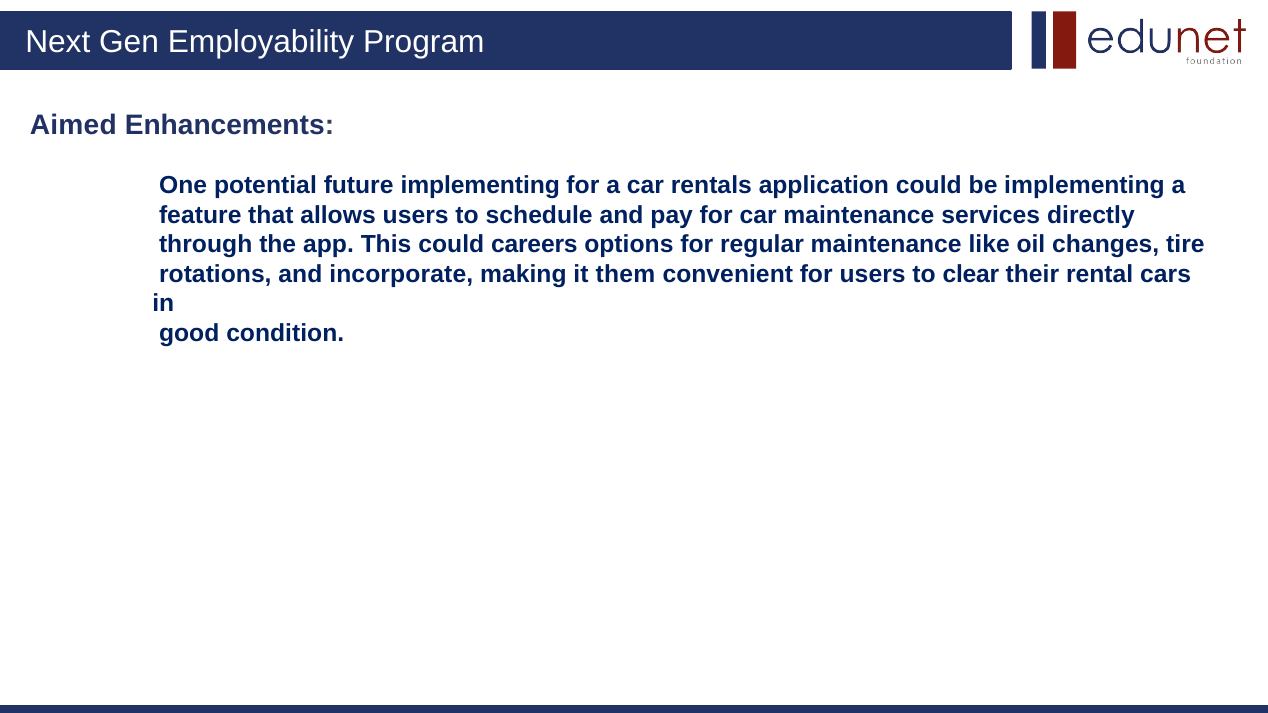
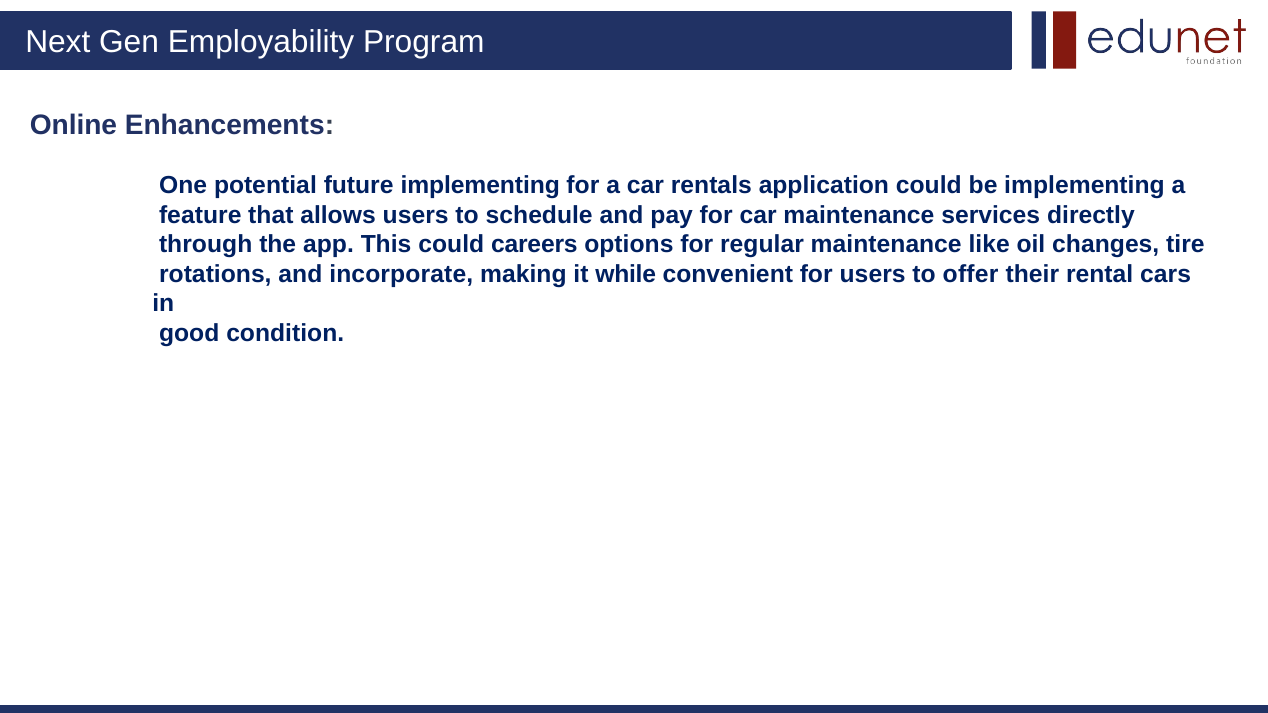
Aimed: Aimed -> Online
them: them -> while
clear: clear -> offer
